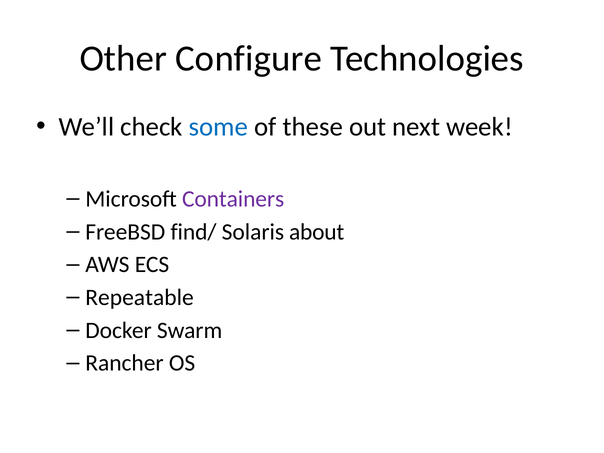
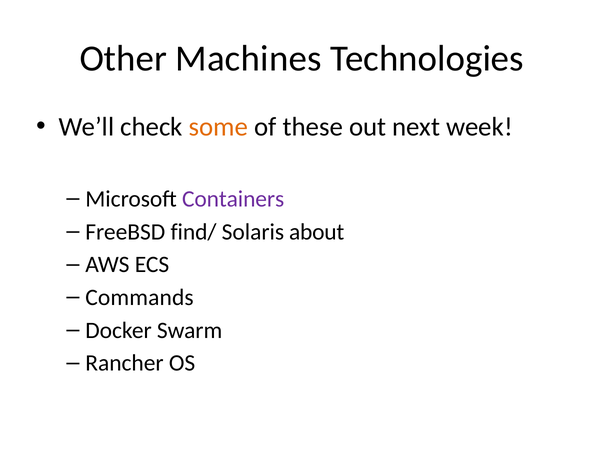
Configure: Configure -> Machines
some colour: blue -> orange
Repeatable: Repeatable -> Commands
